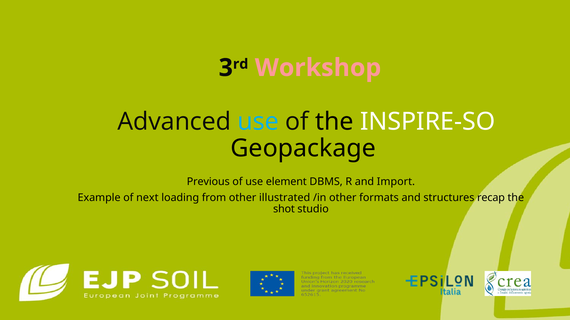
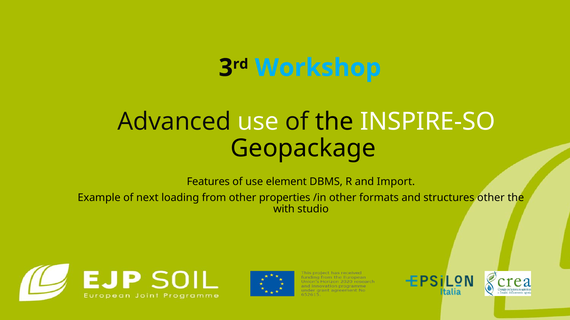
Workshop colour: pink -> light blue
use at (258, 122) colour: light blue -> white
Previous: Previous -> Features
illustrated: illustrated -> properties
structures recap: recap -> other
shot: shot -> with
